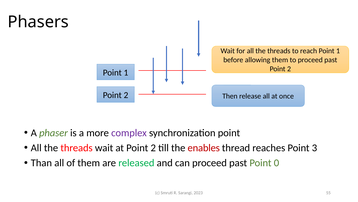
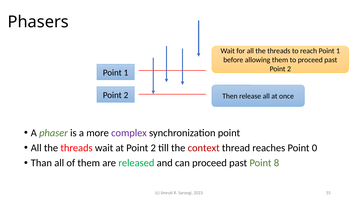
enables: enables -> context
3: 3 -> 0
0: 0 -> 8
